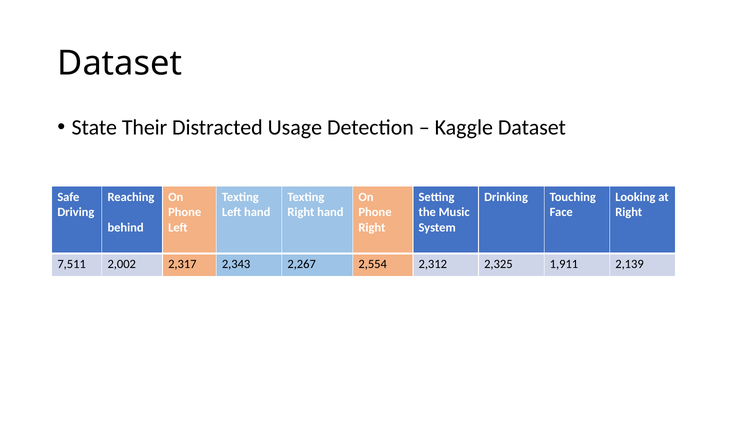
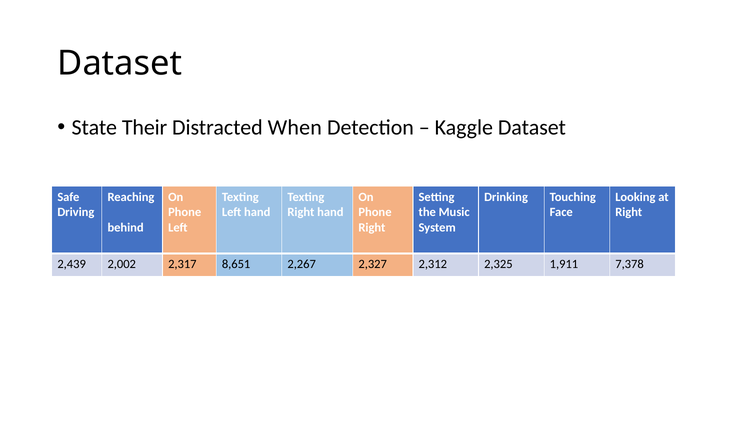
Usage: Usage -> When
7,511: 7,511 -> 2,439
2,343: 2,343 -> 8,651
2,554: 2,554 -> 2,327
2,139: 2,139 -> 7,378
